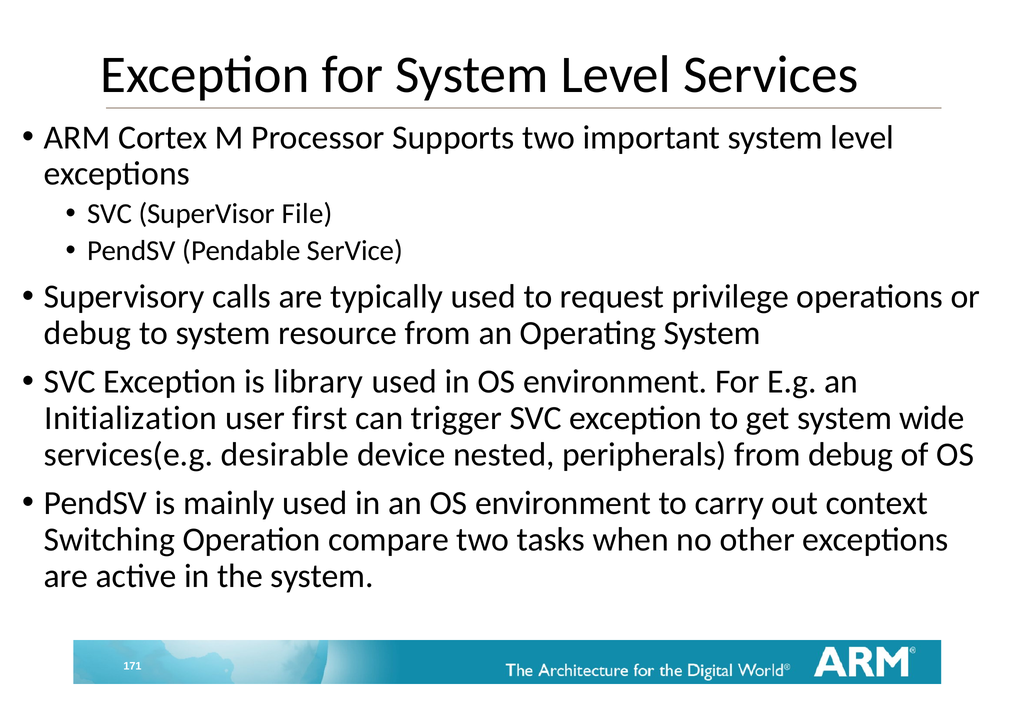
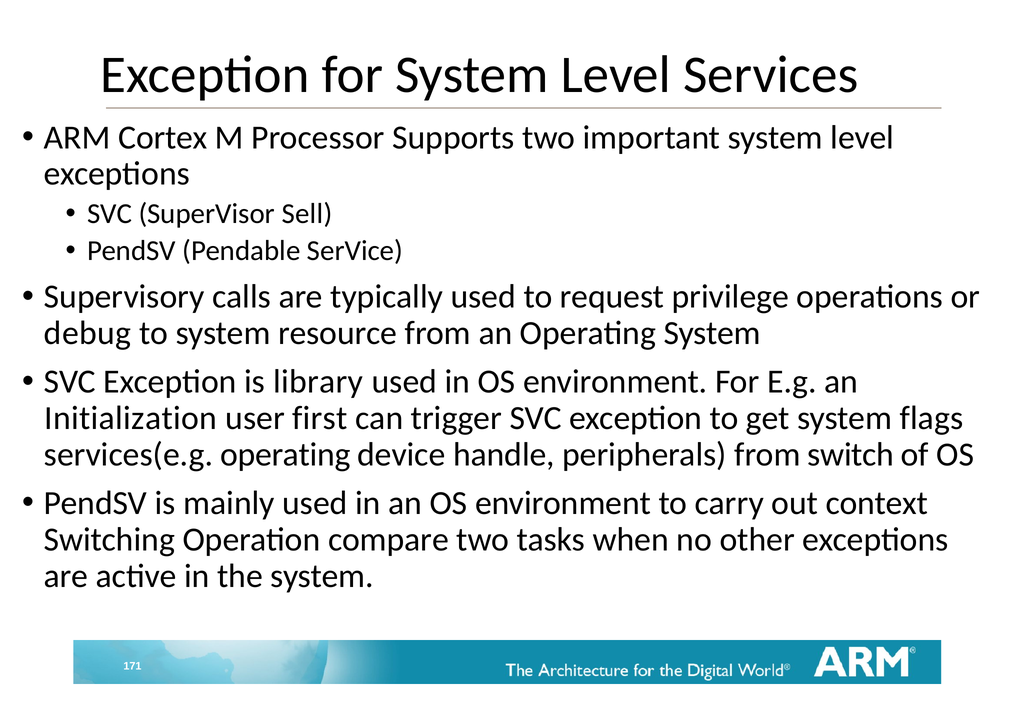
File: File -> Sell
wide: wide -> flags
services(e.g desirable: desirable -> operating
nested: nested -> handle
from debug: debug -> switch
